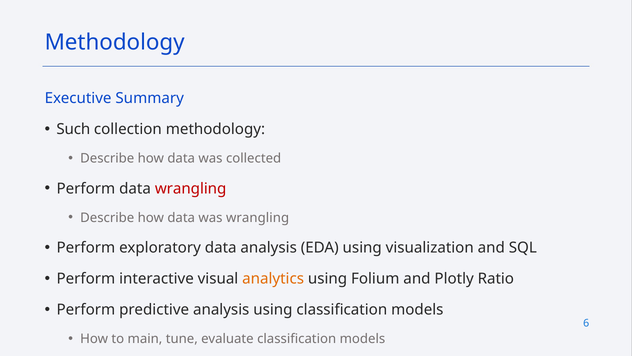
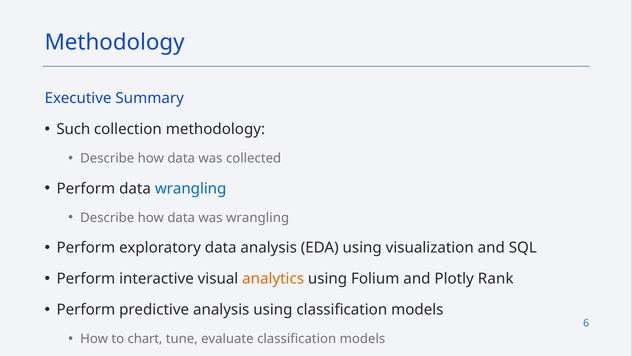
wrangling at (191, 188) colour: red -> blue
Ratio: Ratio -> Rank
main: main -> chart
